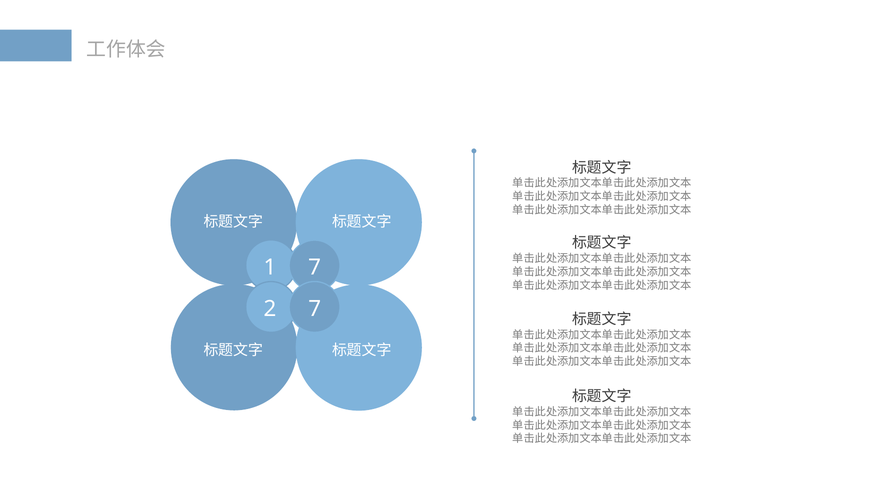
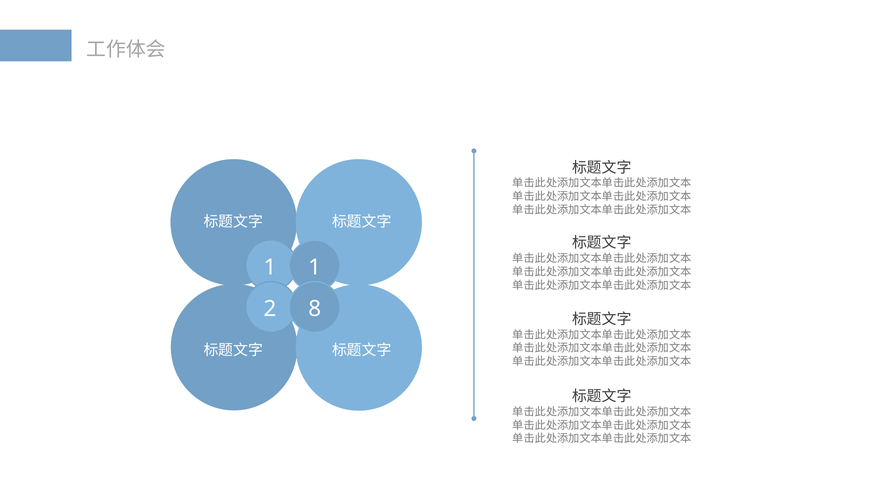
1 7: 7 -> 1
2 7: 7 -> 8
